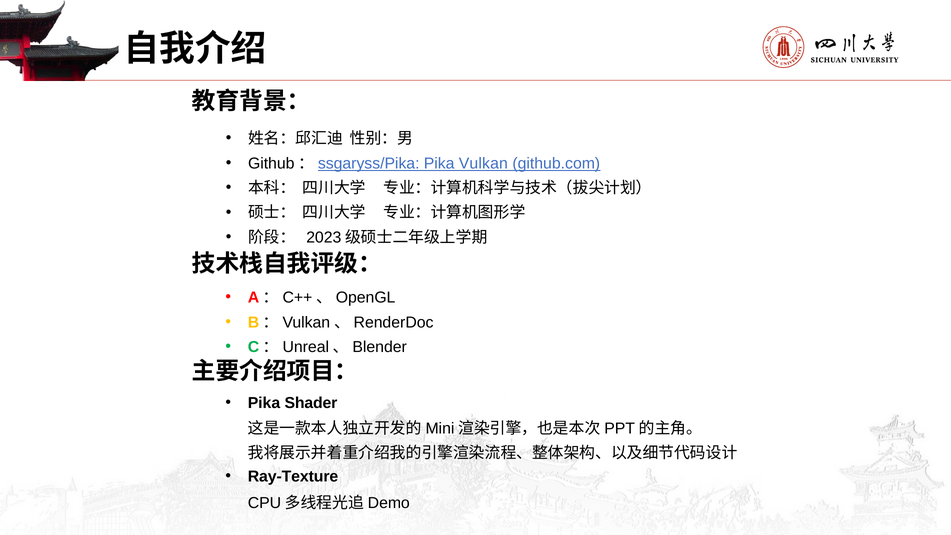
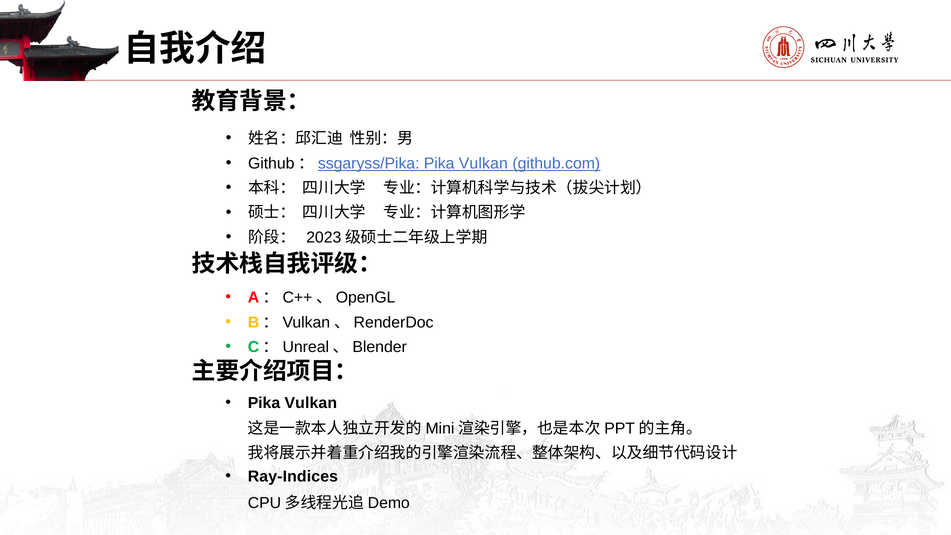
Shader at (311, 403): Shader -> Vulkan
Ray-Texture: Ray-Texture -> Ray-Indices
